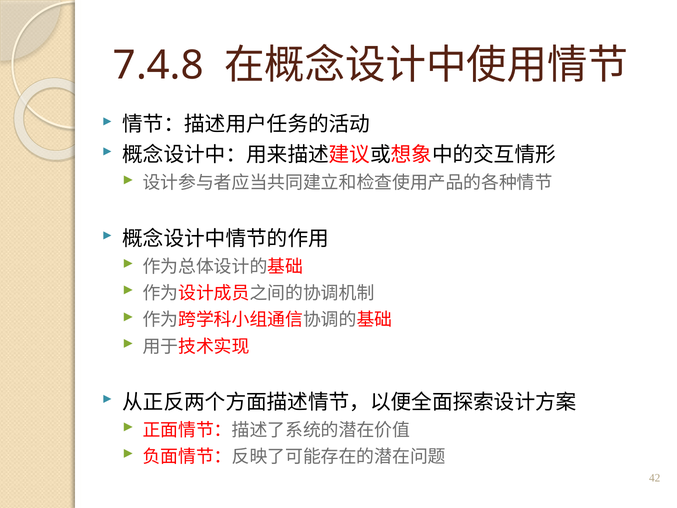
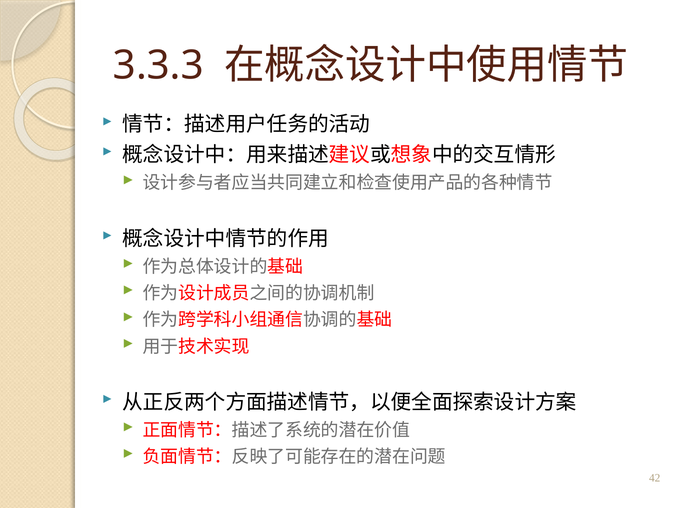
7.4.8: 7.4.8 -> 3.3.3
